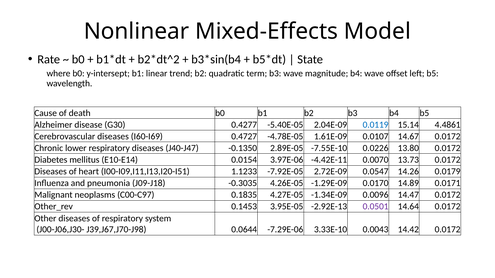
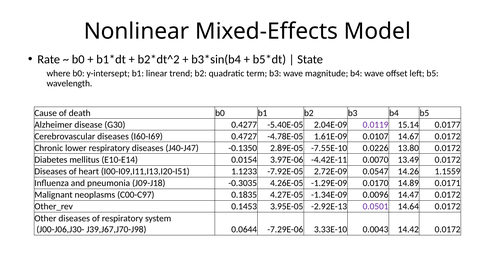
0.0119 colour: blue -> purple
4.4861: 4.4861 -> 0.0177
13.73: 13.73 -> 13.49
0.0179: 0.0179 -> 1.1559
